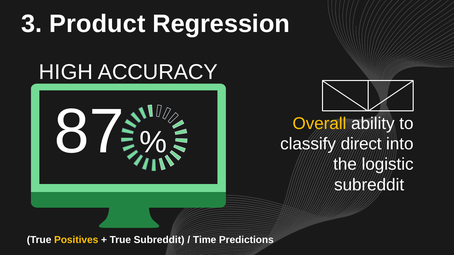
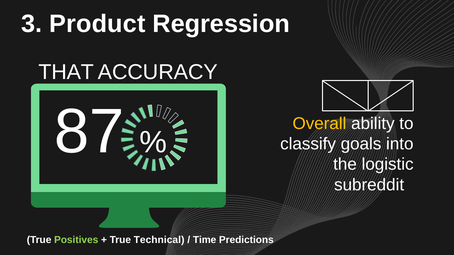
HIGH: HIGH -> THAT
direct: direct -> goals
Positives colour: yellow -> light green
True Subreddit: Subreddit -> Technical
